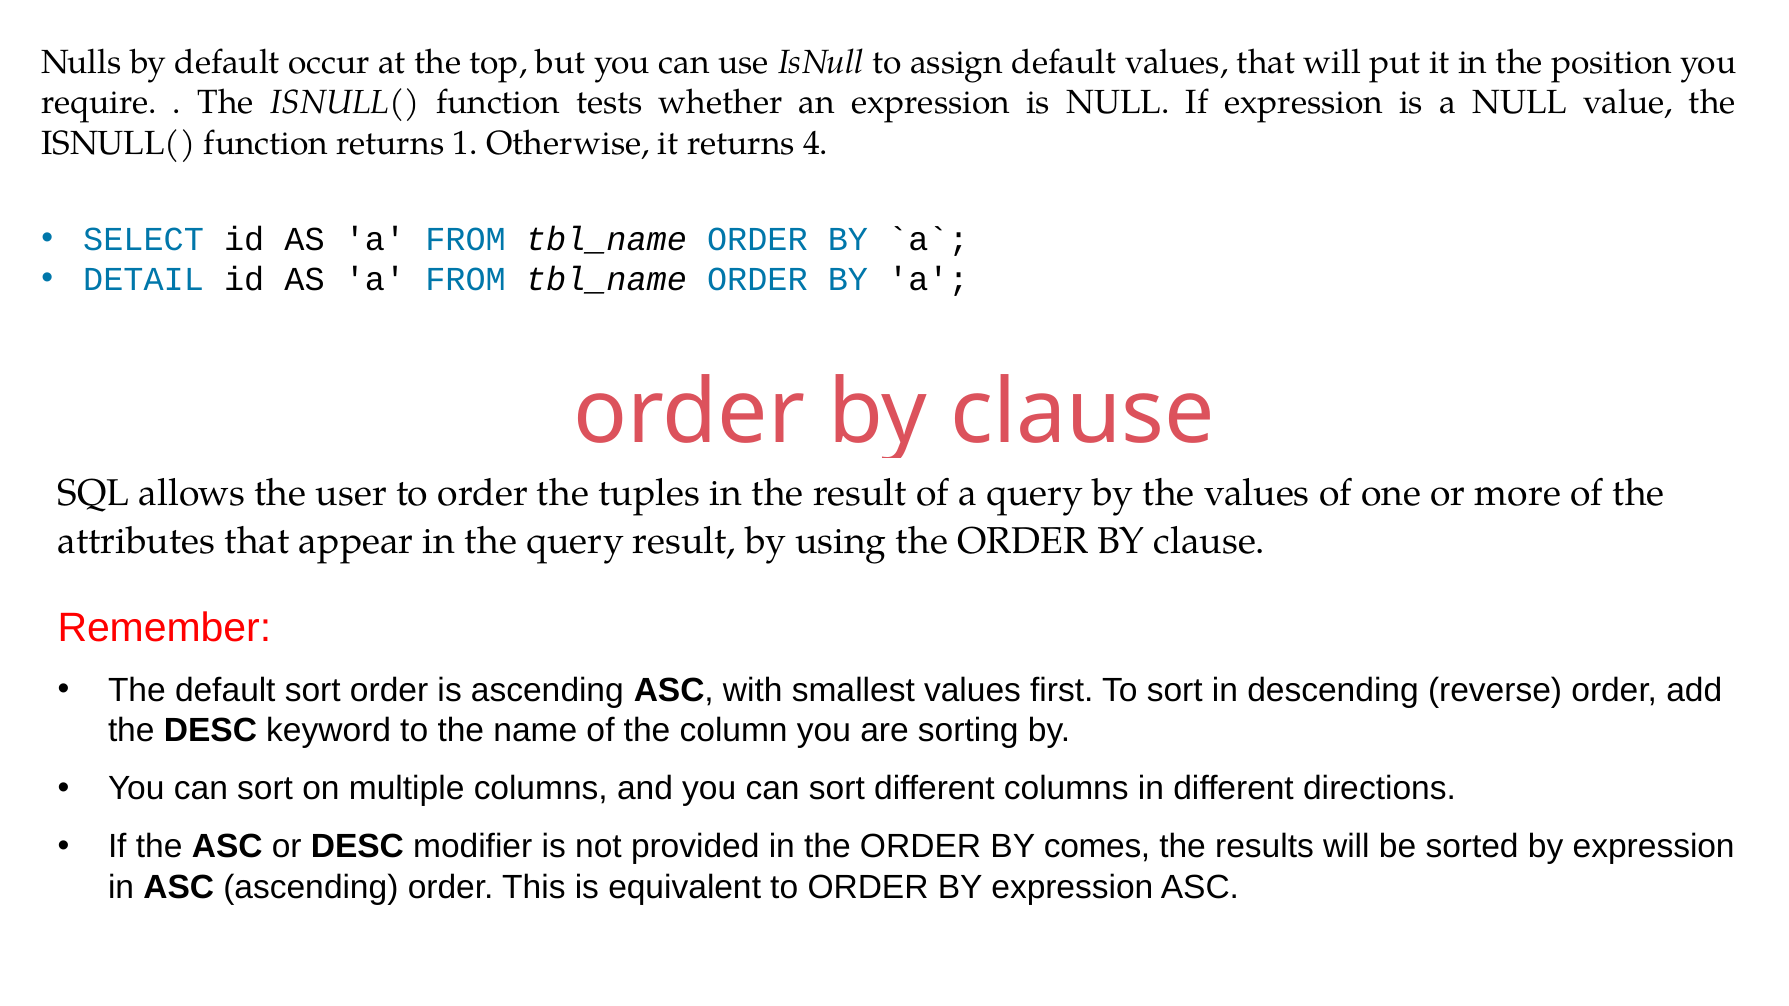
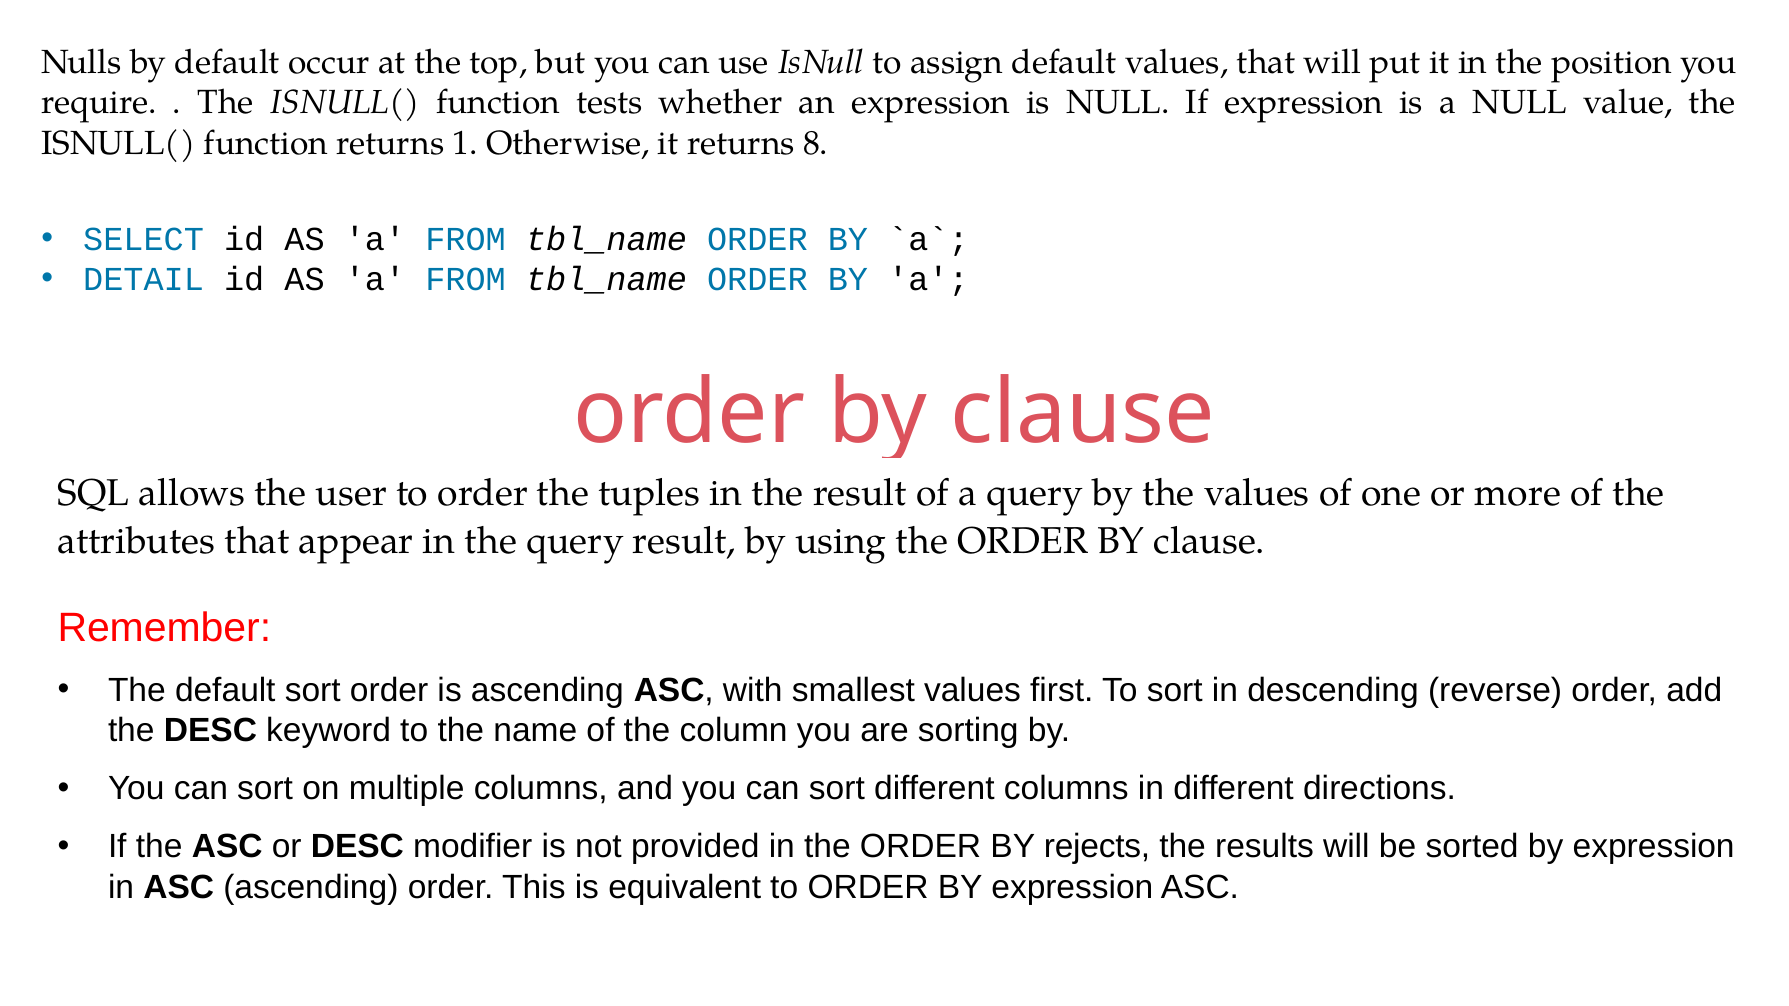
4: 4 -> 8
comes: comes -> rejects
